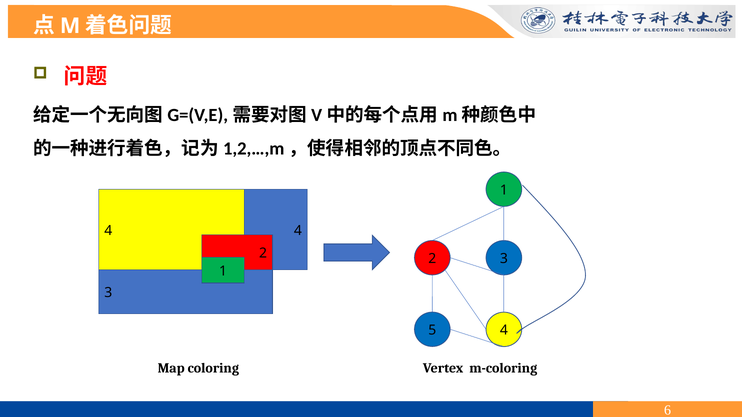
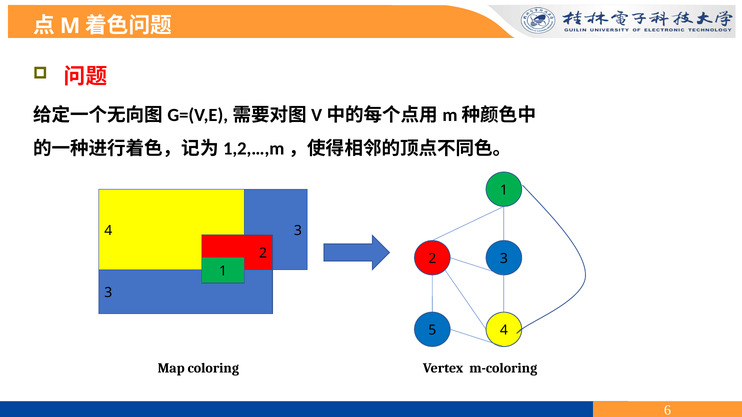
4 4: 4 -> 3
